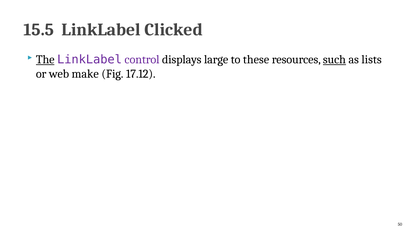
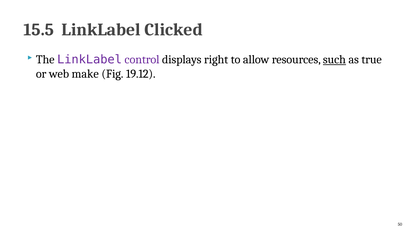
The underline: present -> none
large: large -> right
these: these -> allow
lists: lists -> true
17.12: 17.12 -> 19.12
